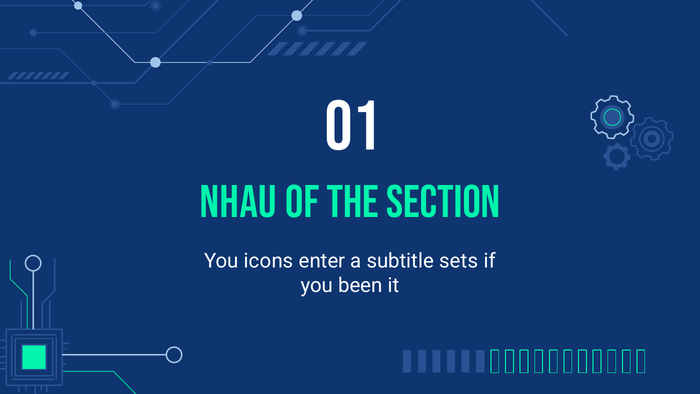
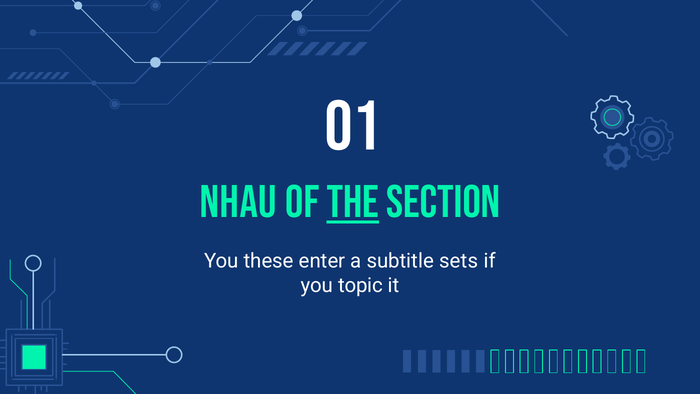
THE underline: none -> present
icons: icons -> these
been: been -> topic
